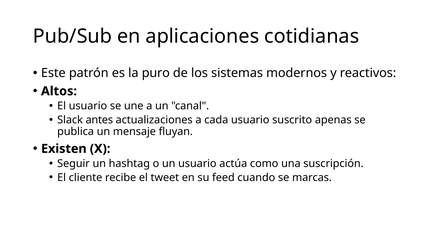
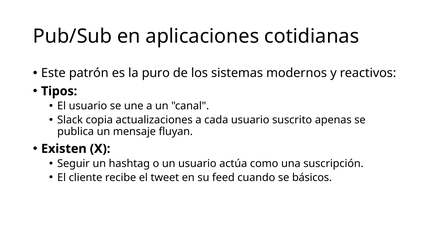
Altos: Altos -> Tipos
antes: antes -> copia
marcas: marcas -> básicos
